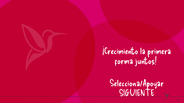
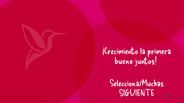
forma: forma -> bueno
Selecciona/Apoyar: Selecciona/Apoyar -> Selecciona/Muchas
